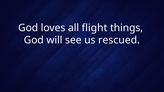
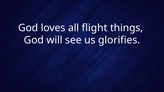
rescued: rescued -> glorifies
